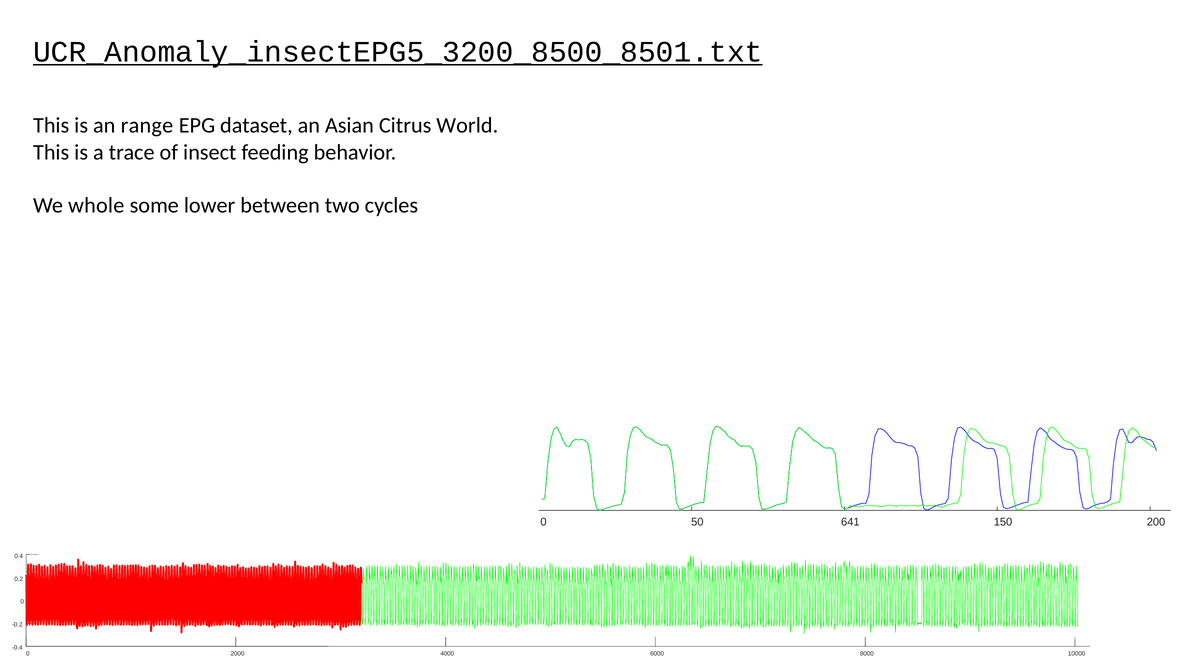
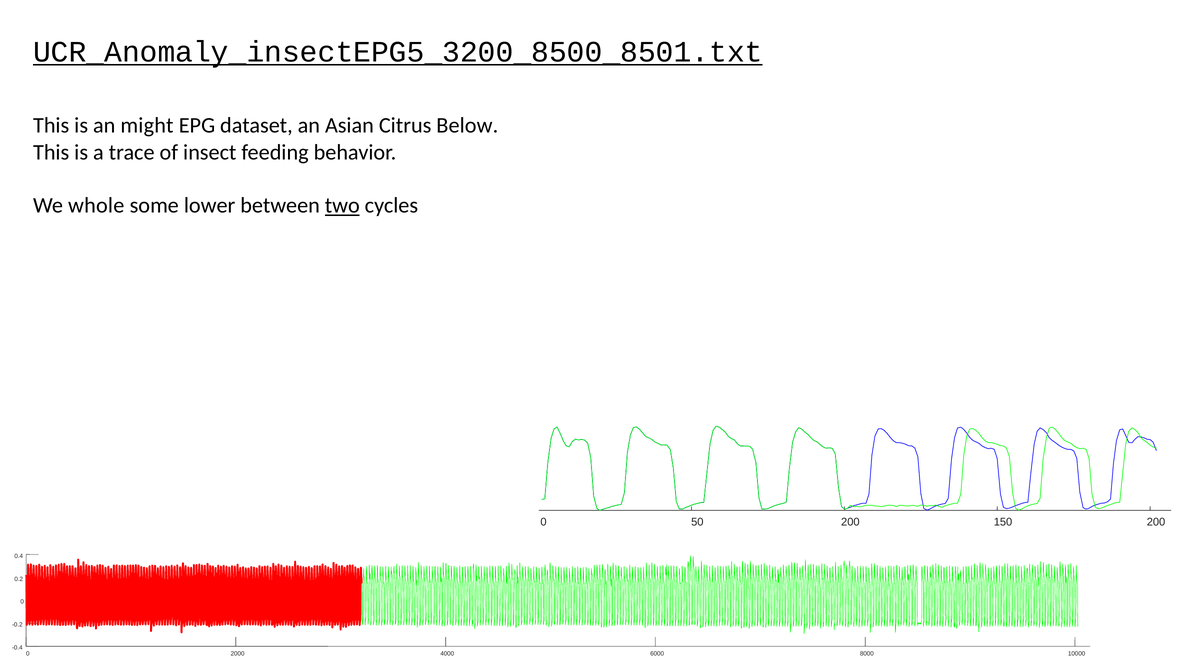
range: range -> might
World: World -> Below
two underline: none -> present
50 641: 641 -> 200
